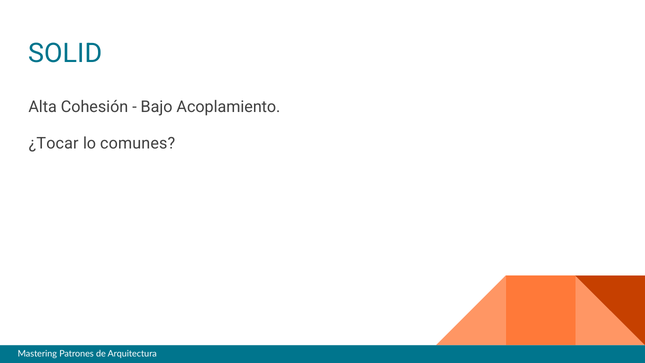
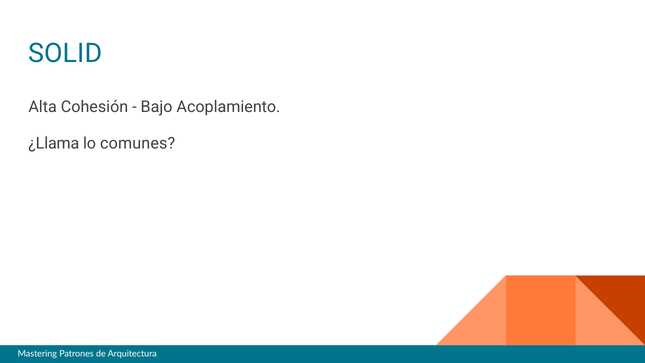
¿Tocar: ¿Tocar -> ¿Llama
